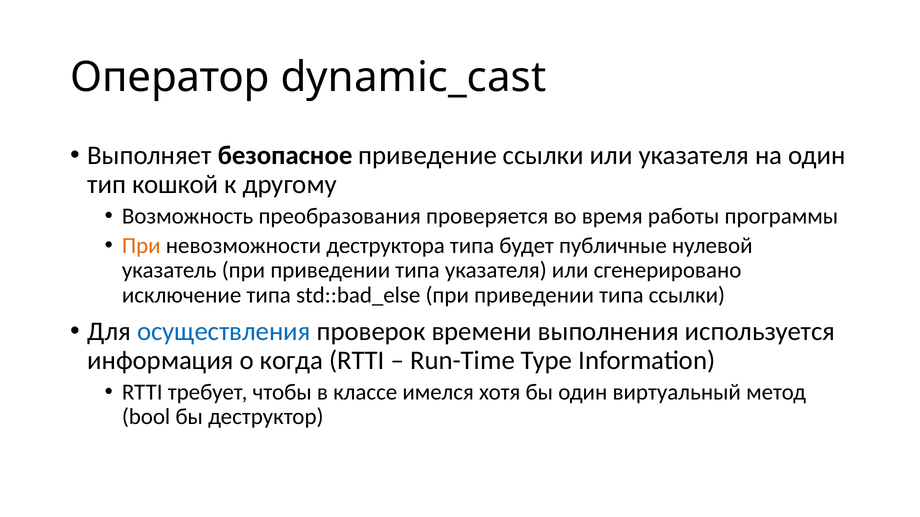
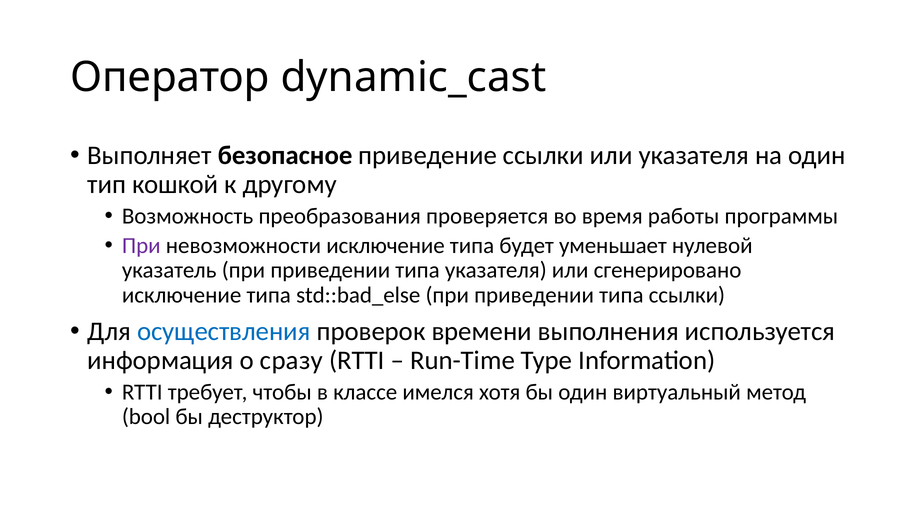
При at (141, 246) colour: orange -> purple
невозможности деструктора: деструктора -> исключение
публичные: публичные -> уменьшает
когда: когда -> сразу
